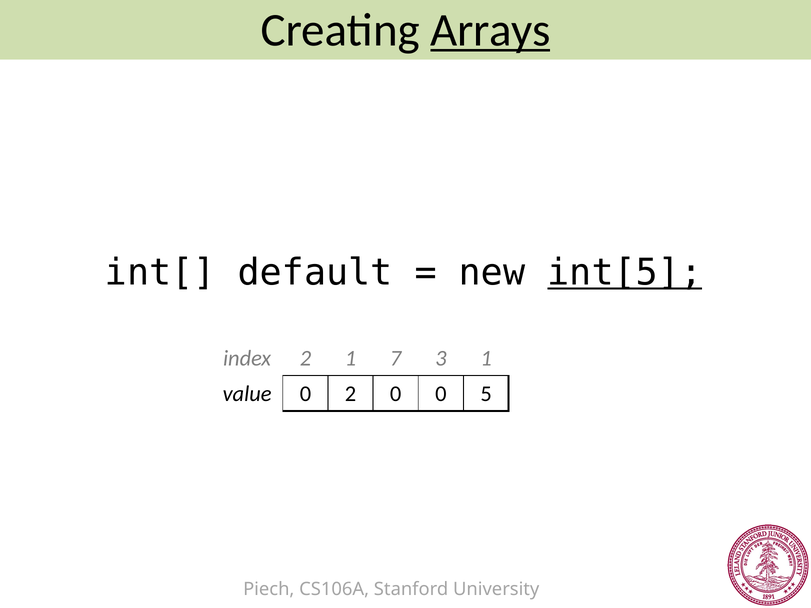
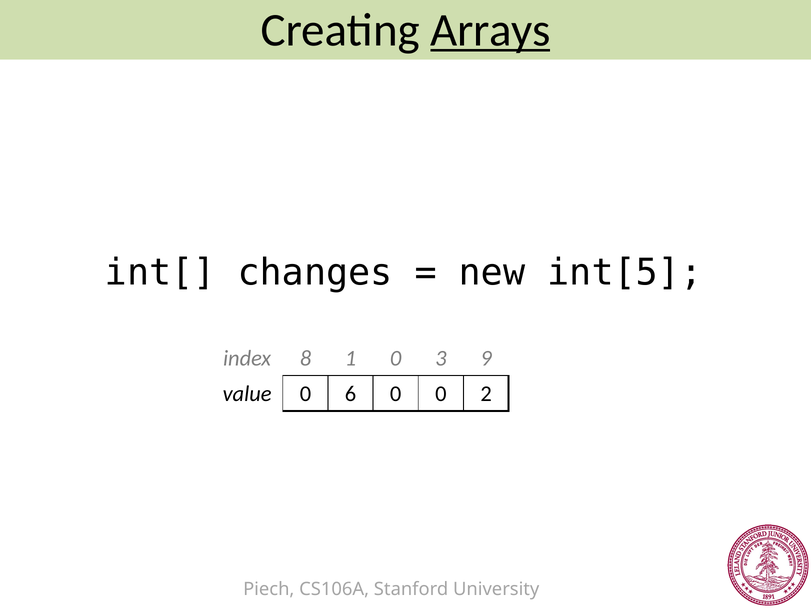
default: default -> changes
int[5 underline: present -> none
index 2: 2 -> 8
1 7: 7 -> 0
3 1: 1 -> 9
0 2: 2 -> 6
5: 5 -> 2
